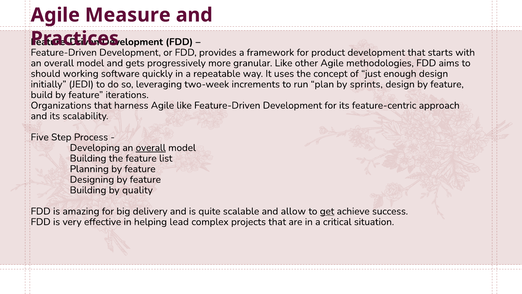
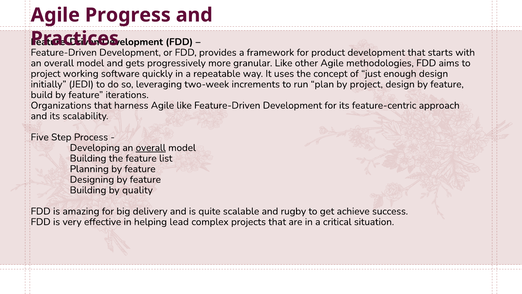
Measure: Measure -> Progress
should at (46, 74): should -> project
by sprints: sprints -> project
allow: allow -> rugby
get underline: present -> none
